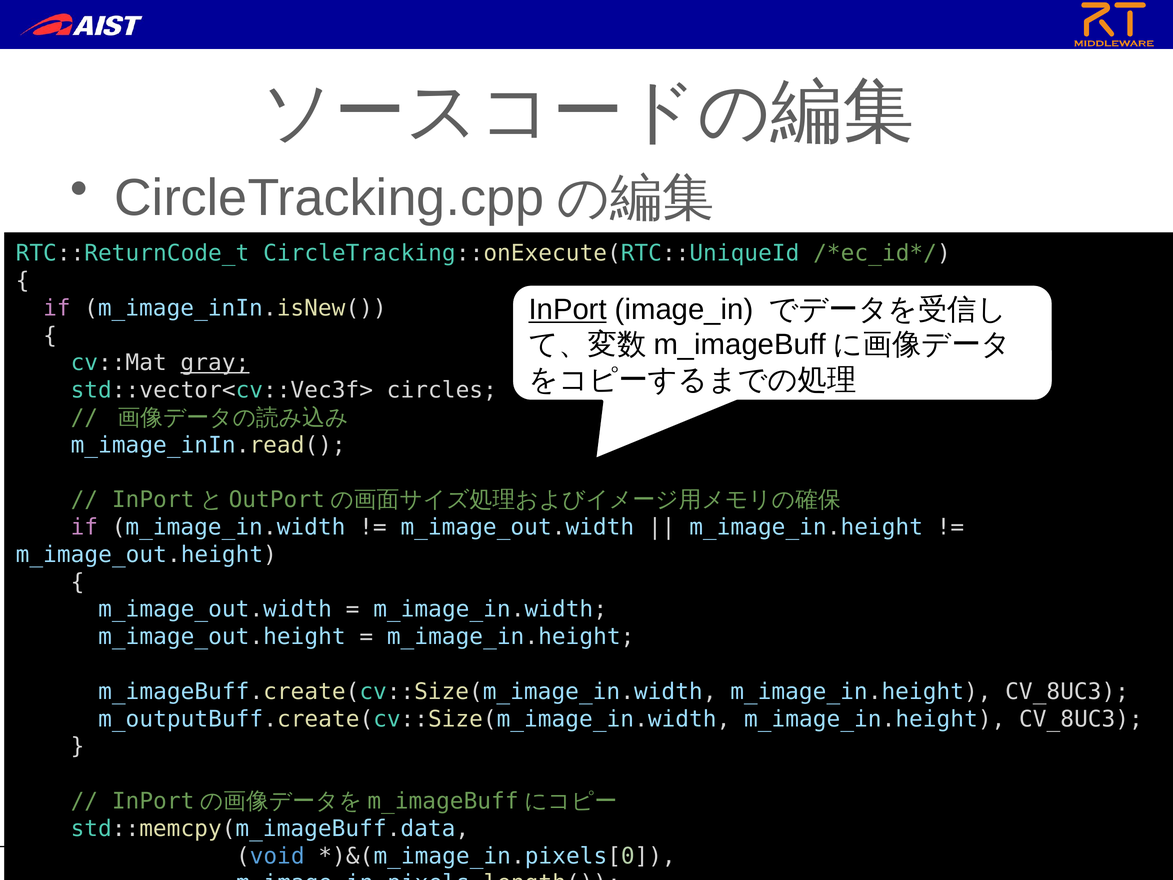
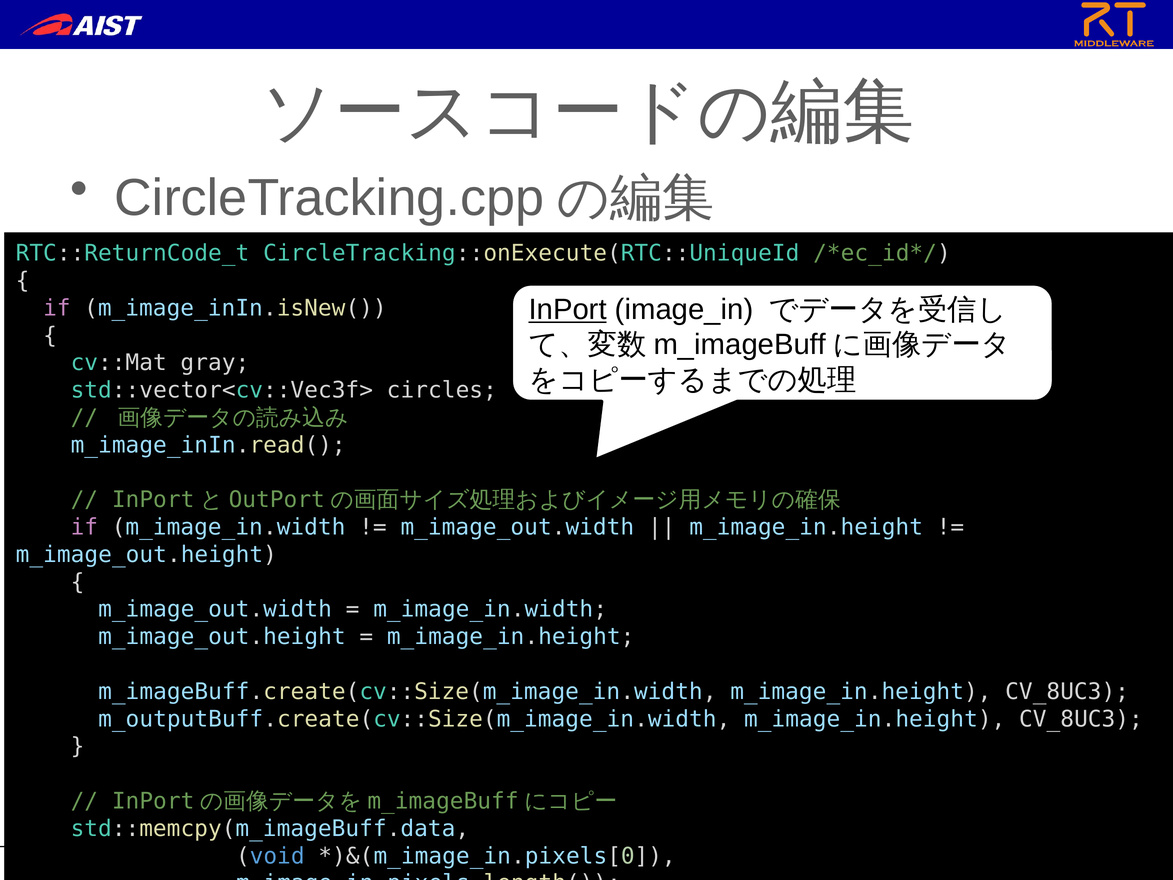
gray underline: present -> none
